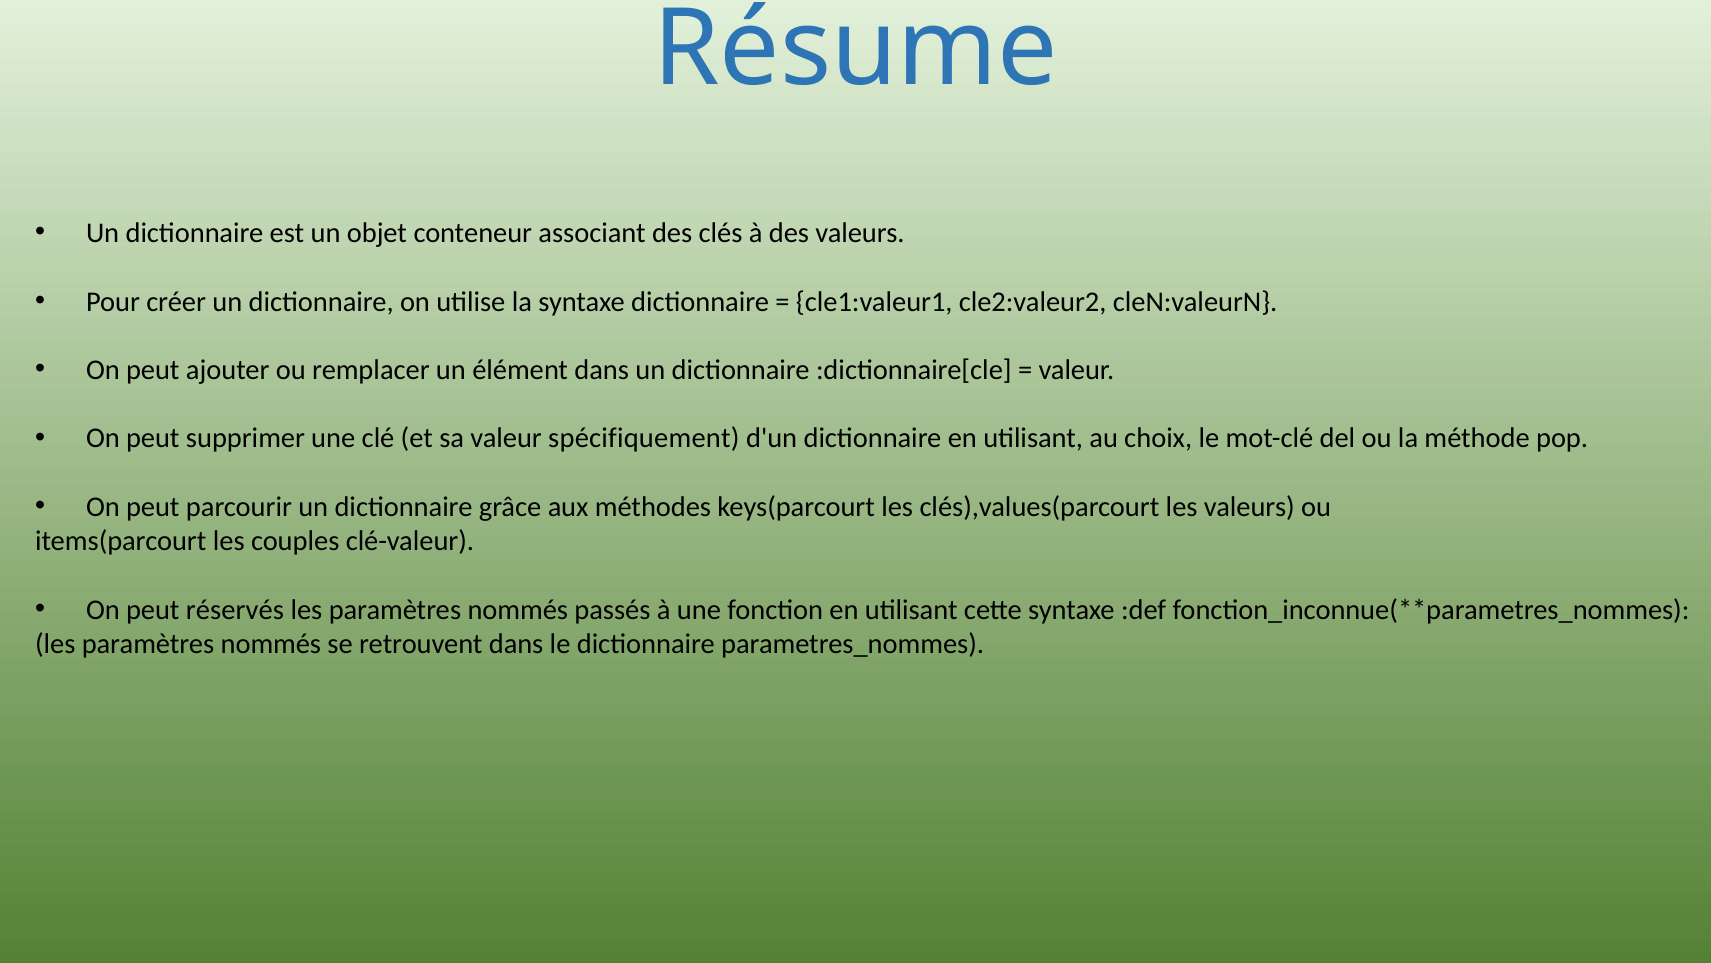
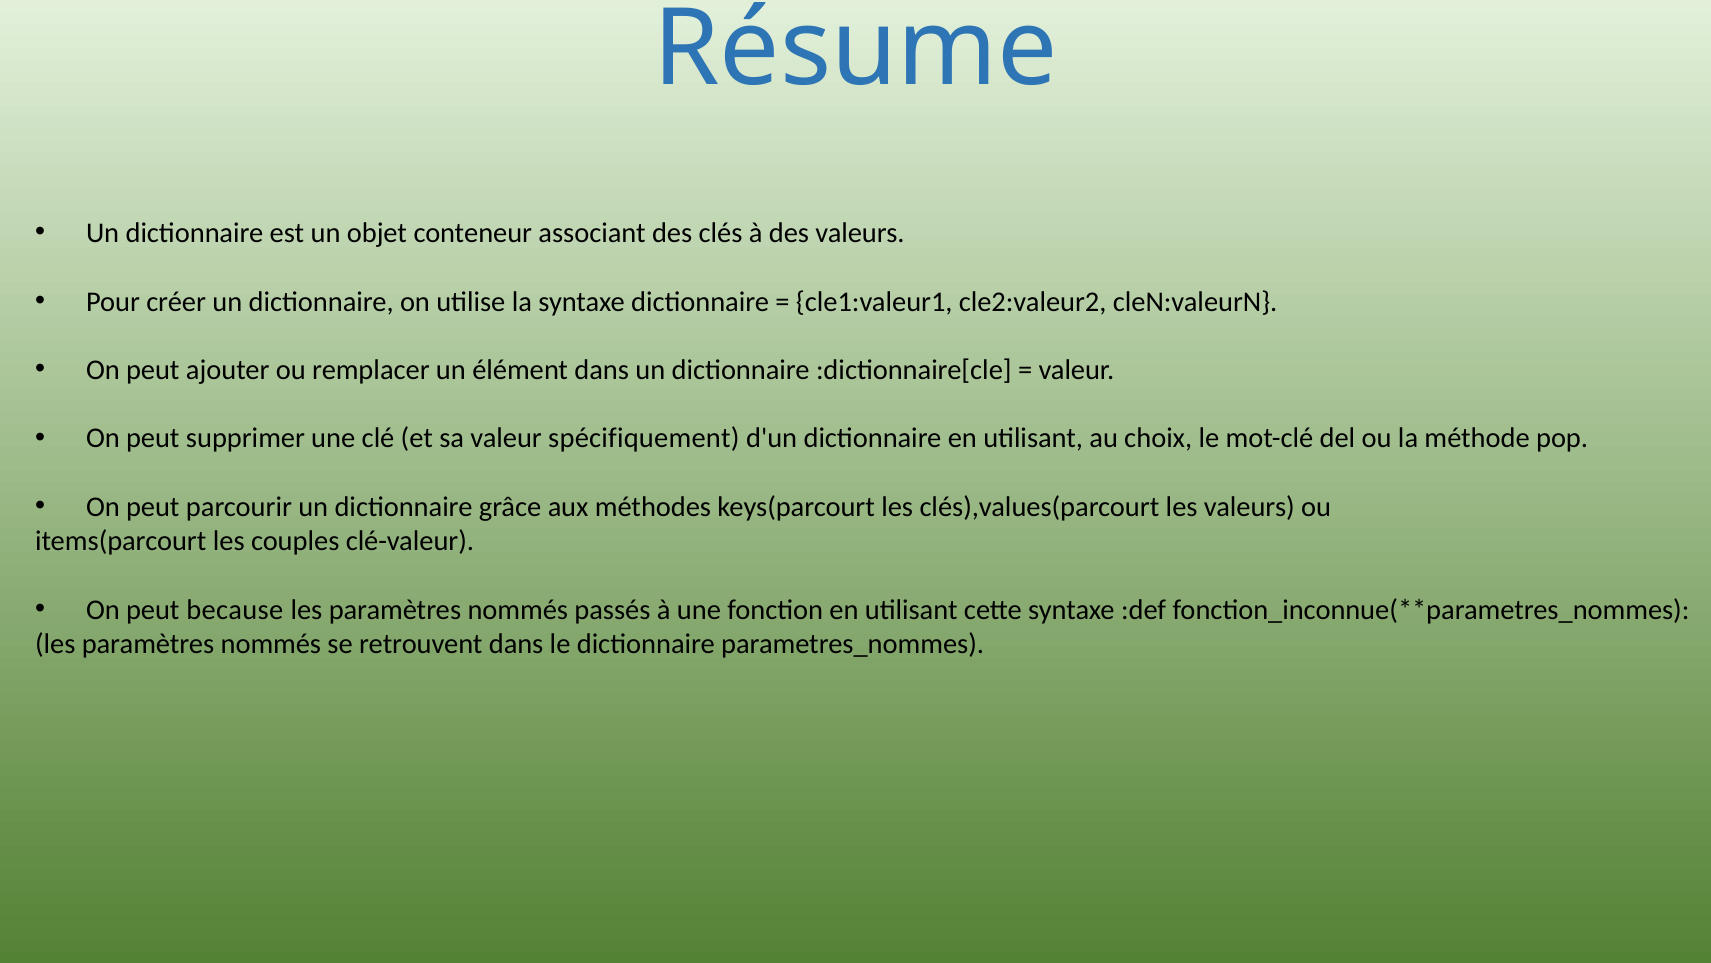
réservés: réservés -> because
